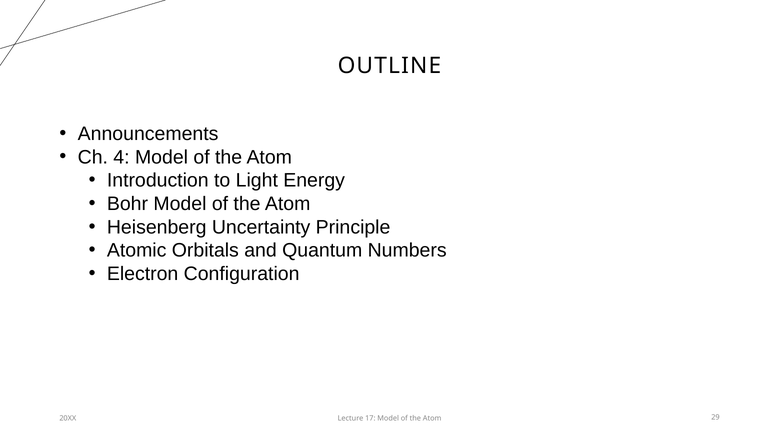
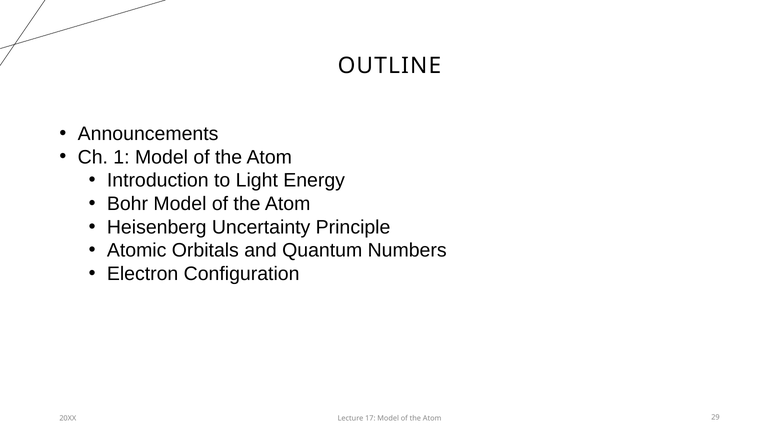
4: 4 -> 1
